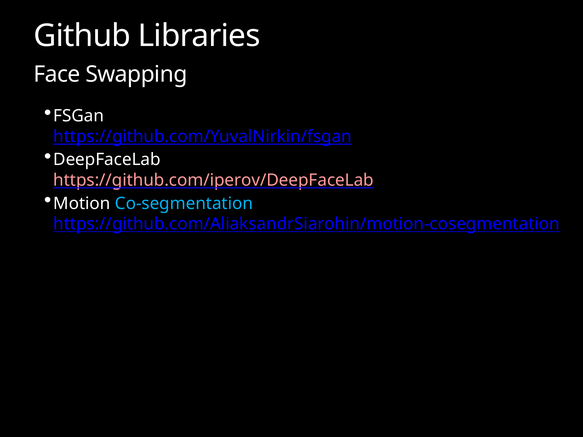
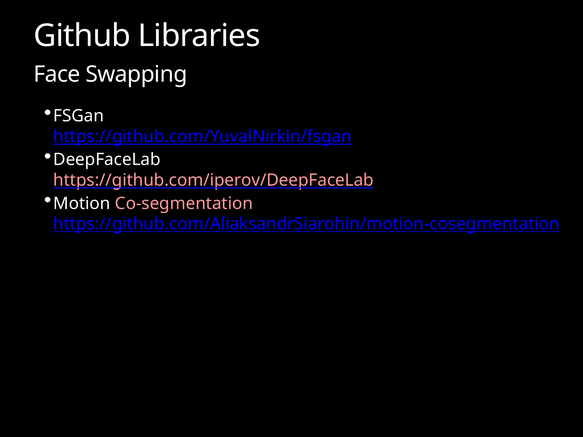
Co-segmentation colour: light blue -> pink
